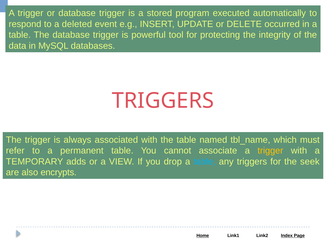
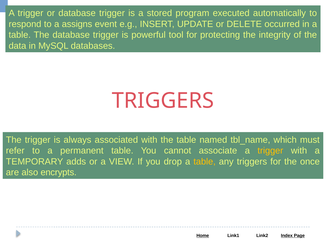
deleted: deleted -> assigns
table at (205, 161) colour: light blue -> yellow
seek: seek -> once
